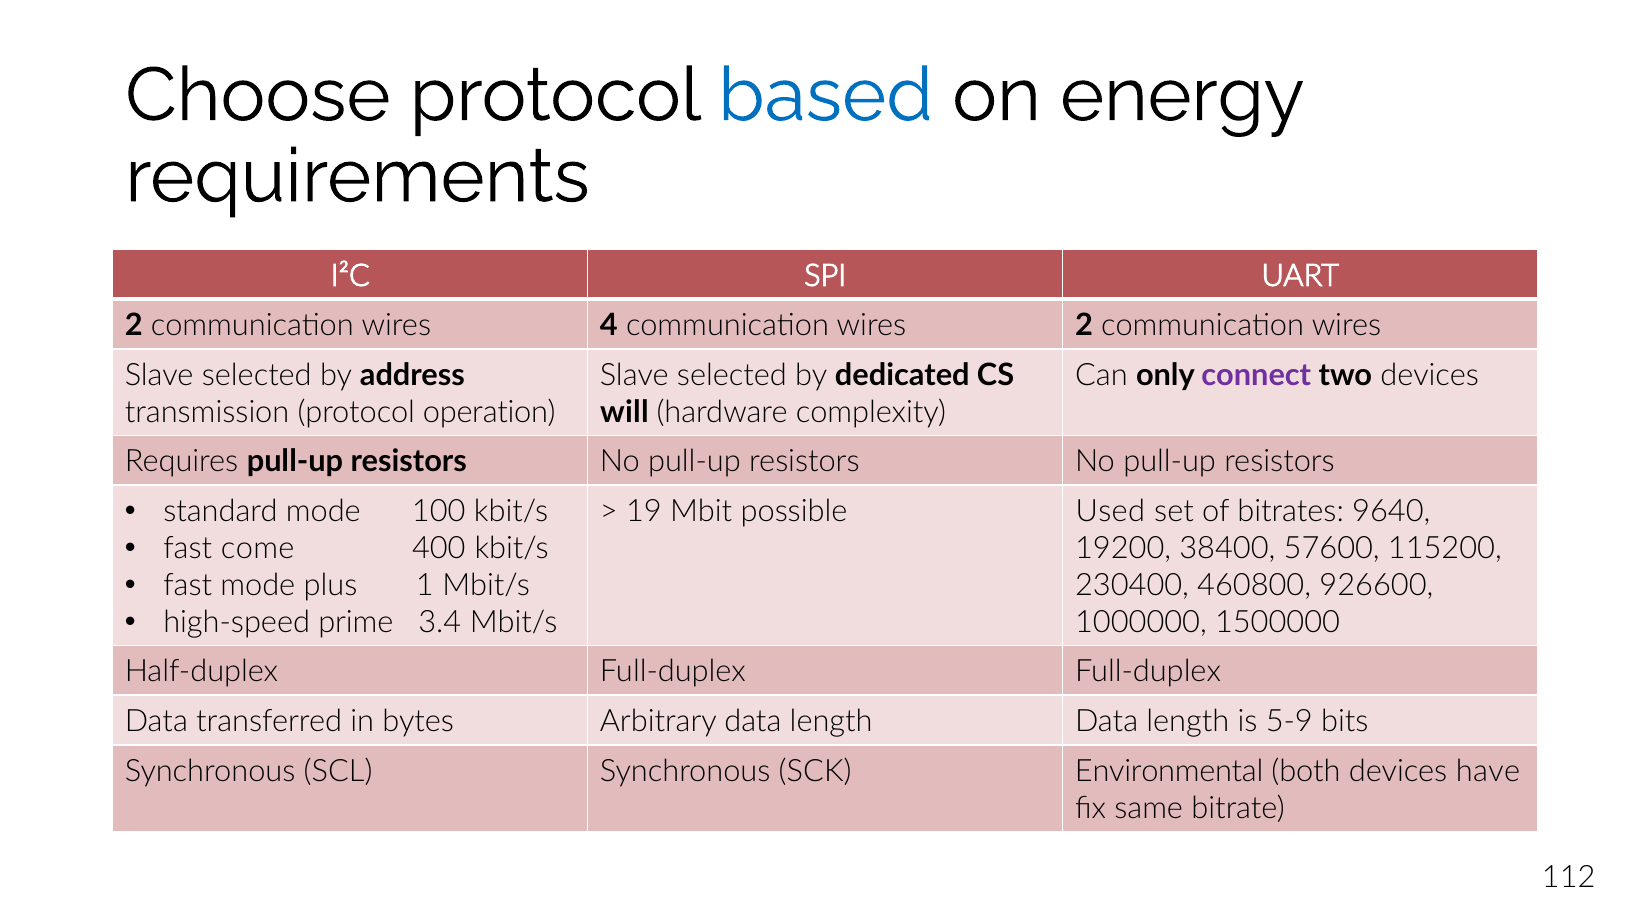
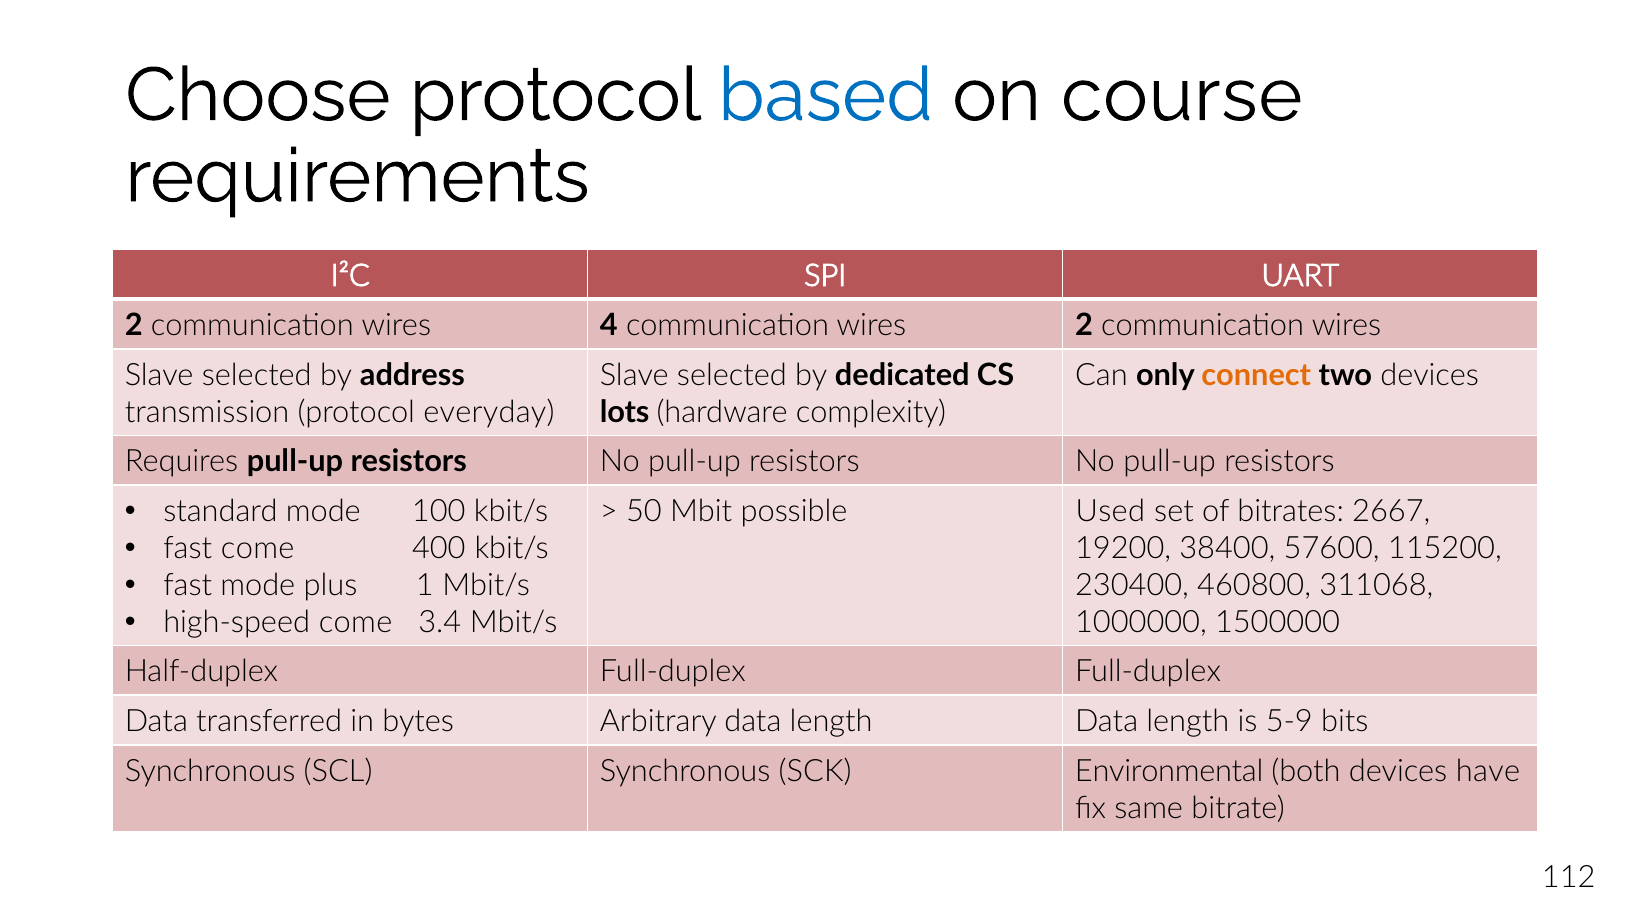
energy: energy -> course
connect colour: purple -> orange
operation: operation -> everyday
will: will -> lots
19: 19 -> 50
9640: 9640 -> 2667
926600: 926600 -> 311068
high-speed prime: prime -> come
